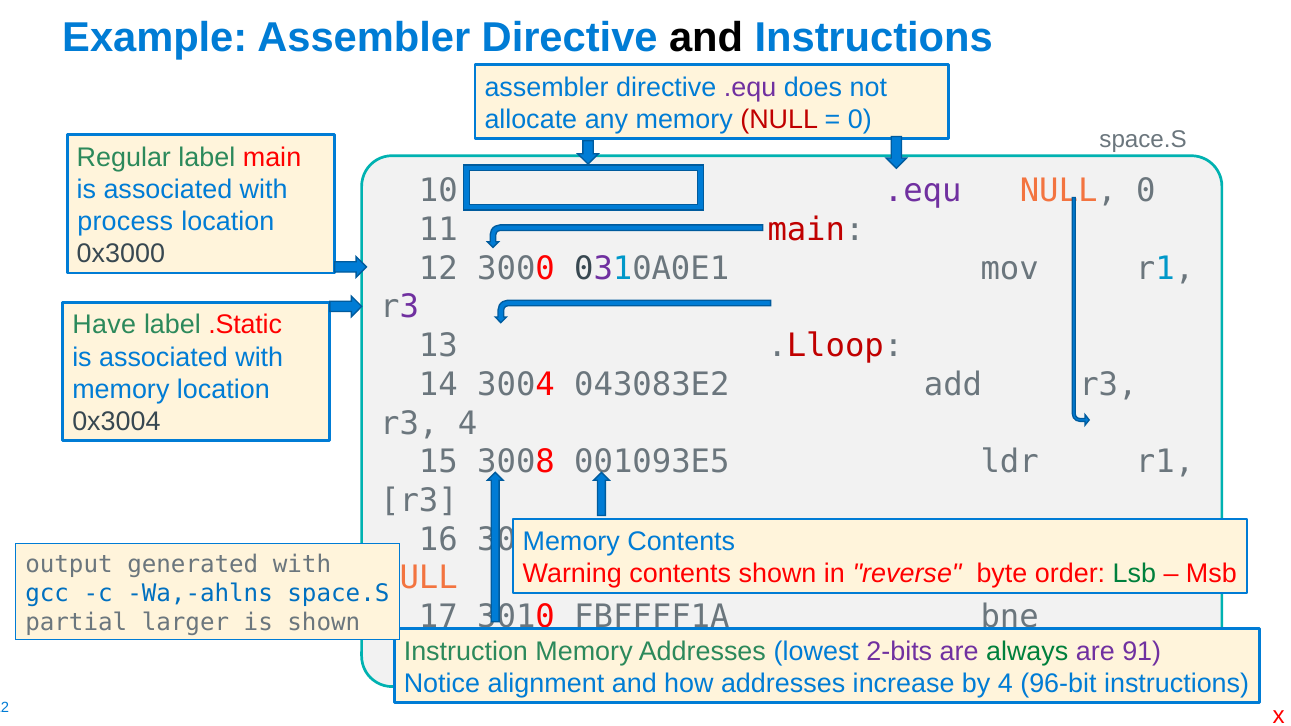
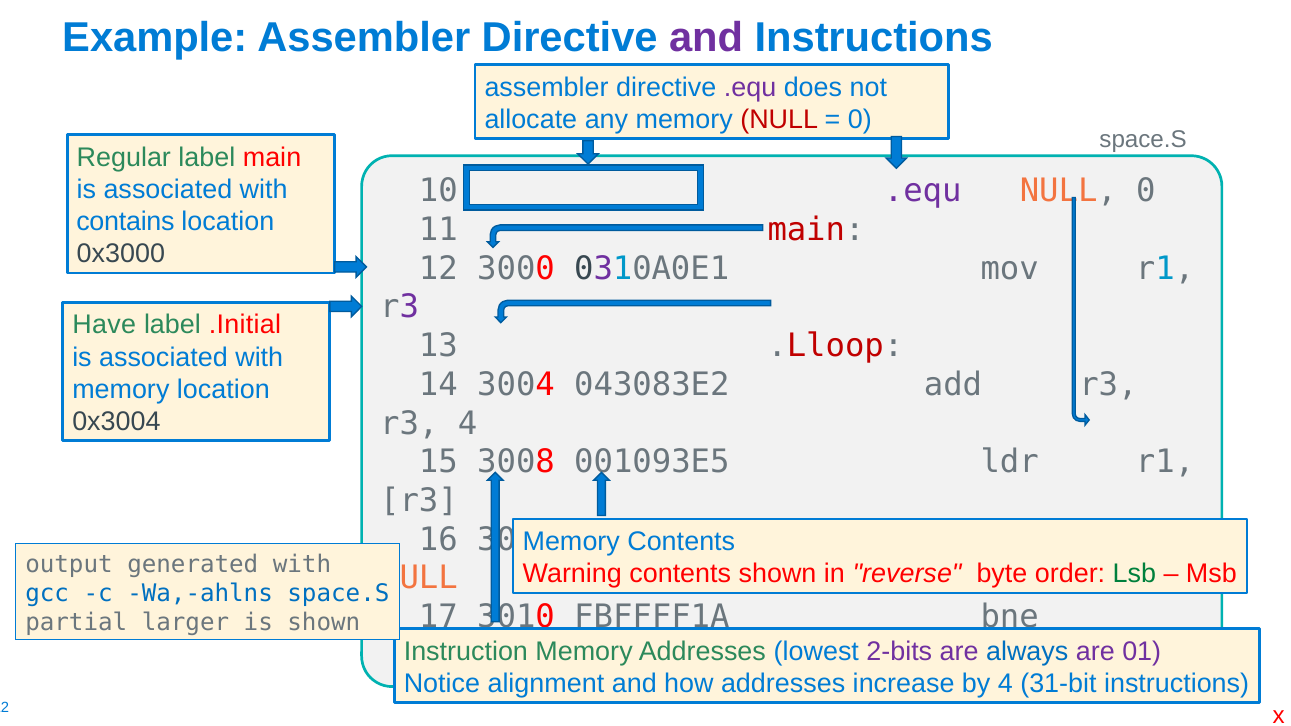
and at (706, 38) colour: black -> purple
process: process -> contains
.Static: .Static -> .Initial
always colour: green -> blue
91: 91 -> 01
96-bit: 96-bit -> 31-bit
